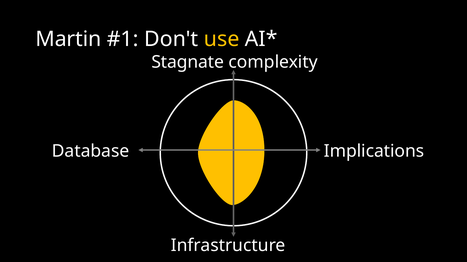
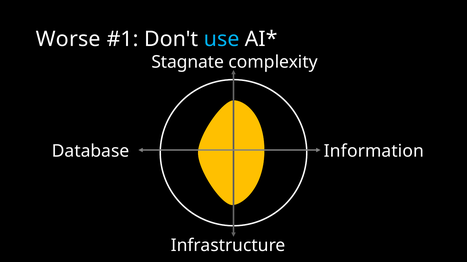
Martin: Martin -> Worse
use colour: yellow -> light blue
Implications: Implications -> Information
